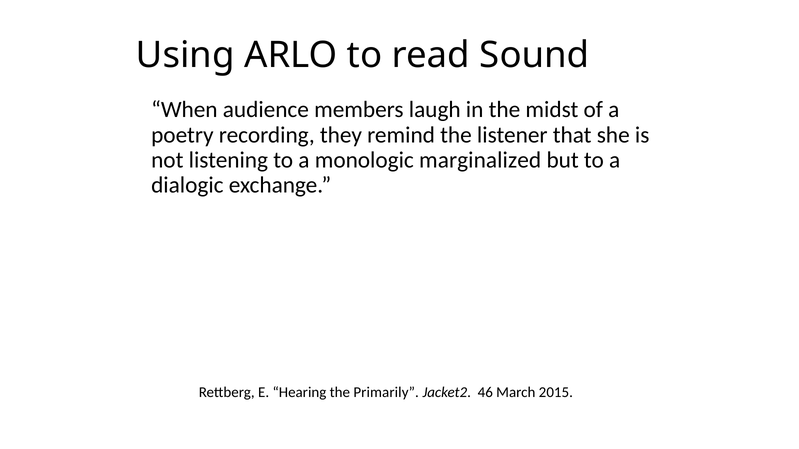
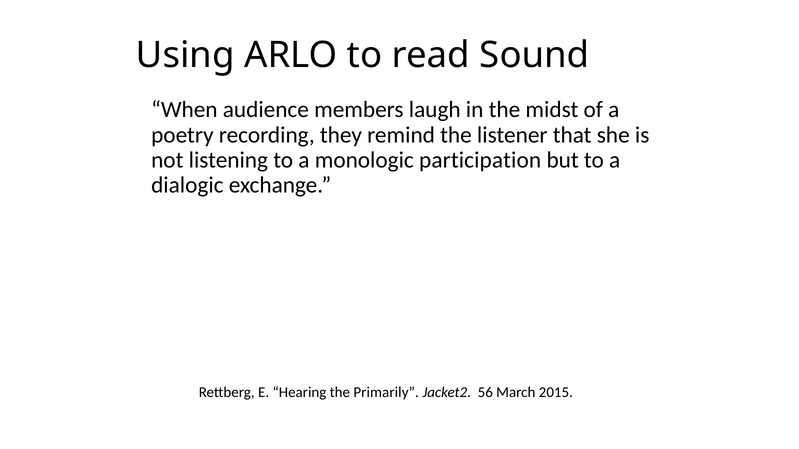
marginalized: marginalized -> participation
46: 46 -> 56
